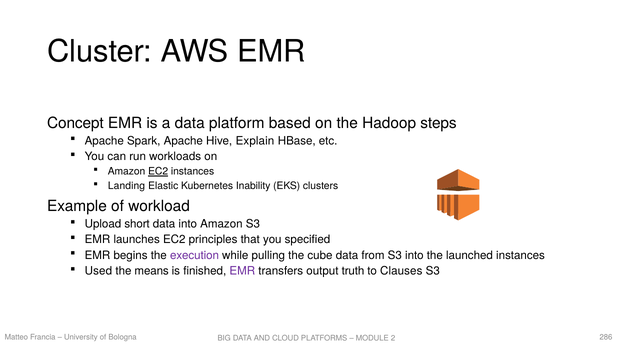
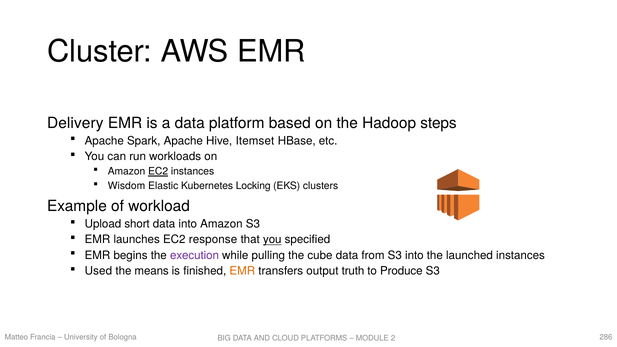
Concept: Concept -> Delivery
Explain: Explain -> Itemset
Landing: Landing -> Wisdom
Inability: Inability -> Locking
principles: principles -> response
you at (272, 240) underline: none -> present
EMR at (242, 271) colour: purple -> orange
Clauses: Clauses -> Produce
